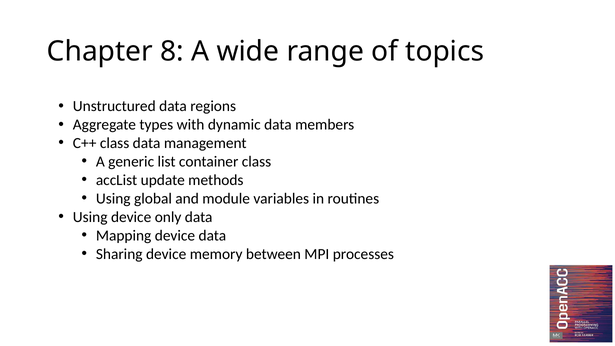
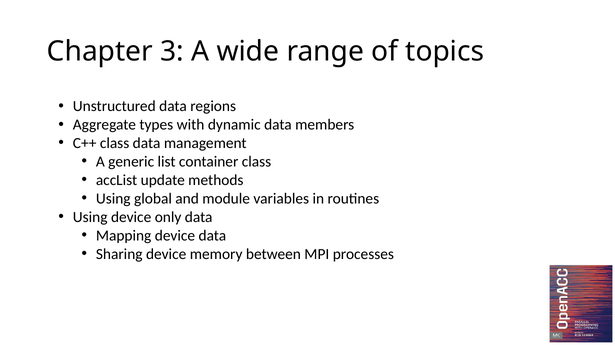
8: 8 -> 3
